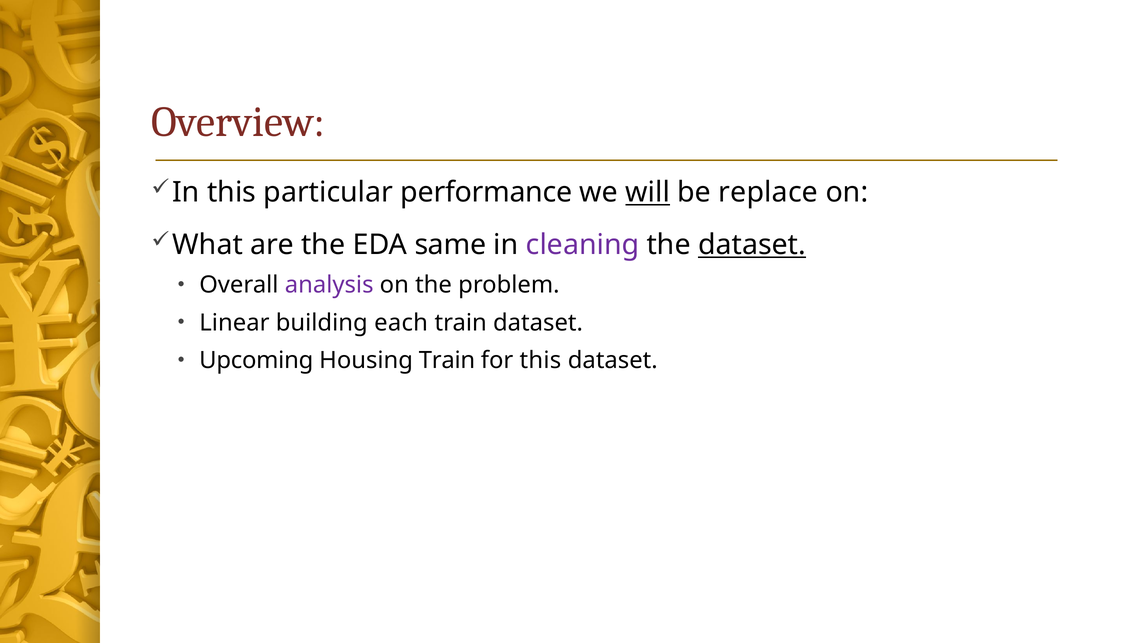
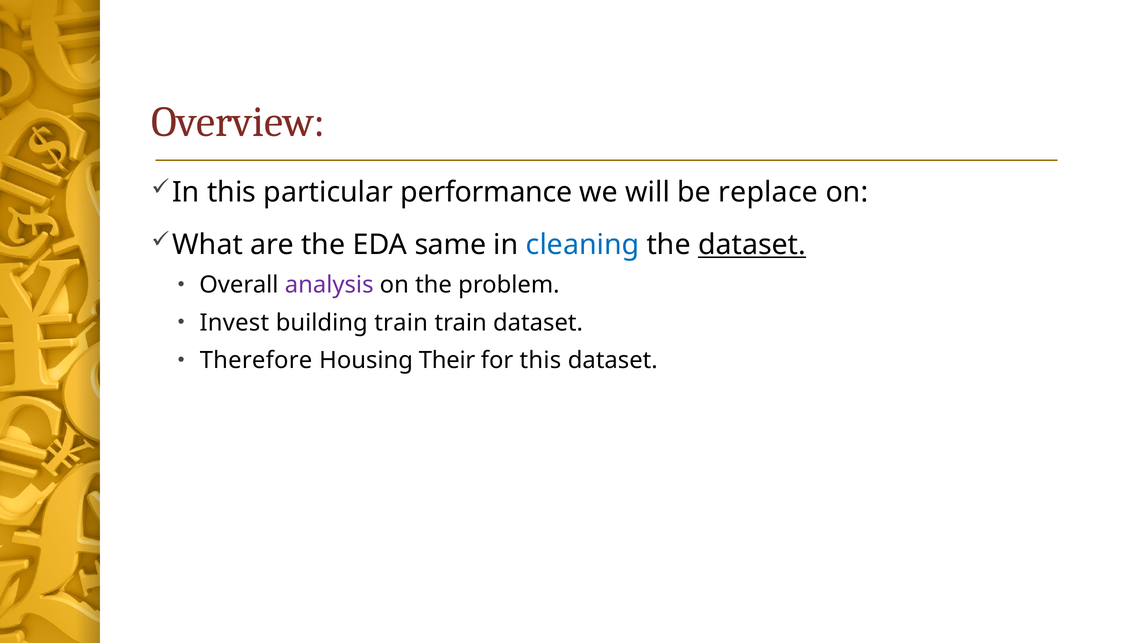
will underline: present -> none
cleaning colour: purple -> blue
Linear: Linear -> Invest
building each: each -> train
Upcoming: Upcoming -> Therefore
Housing Train: Train -> Their
